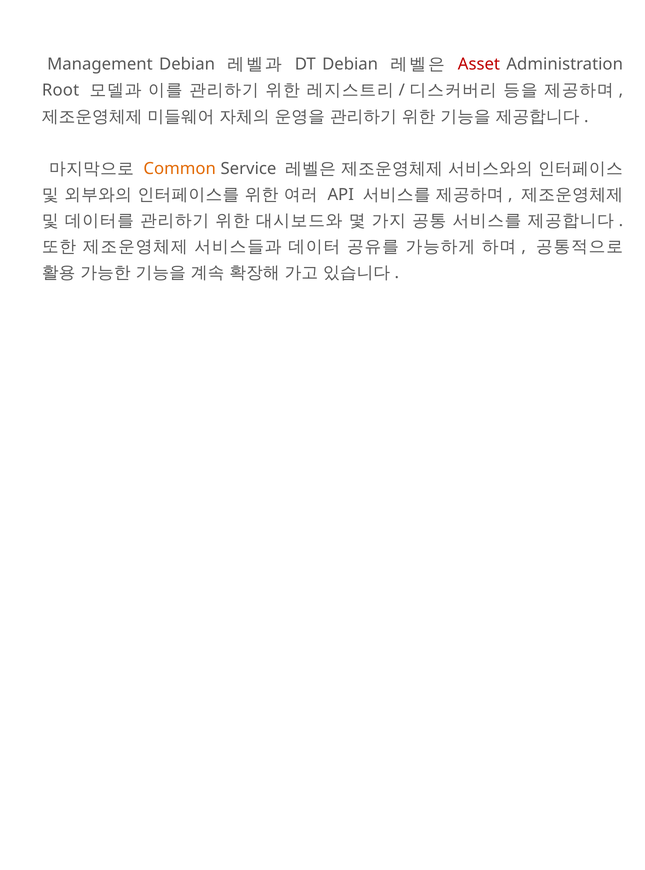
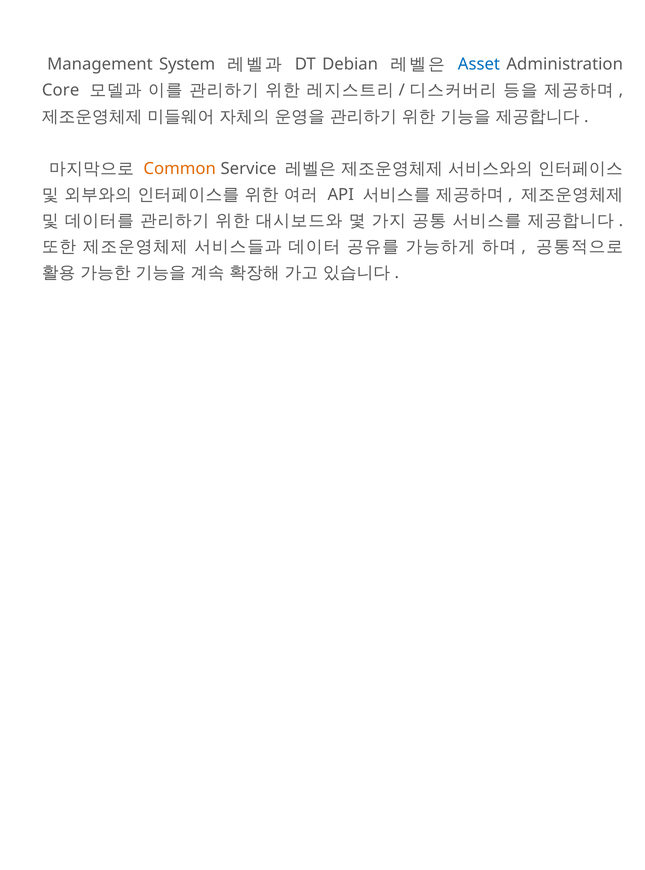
Management Debian: Debian -> System
Asset colour: red -> blue
Root: Root -> Core
